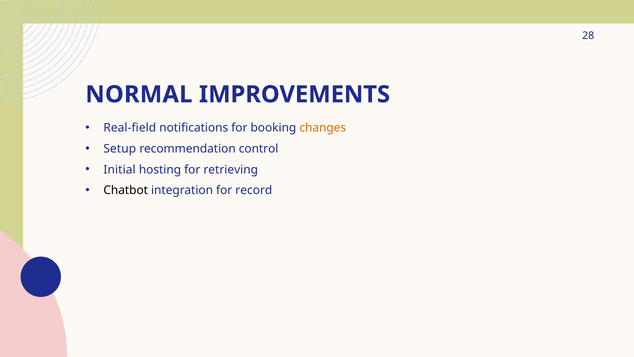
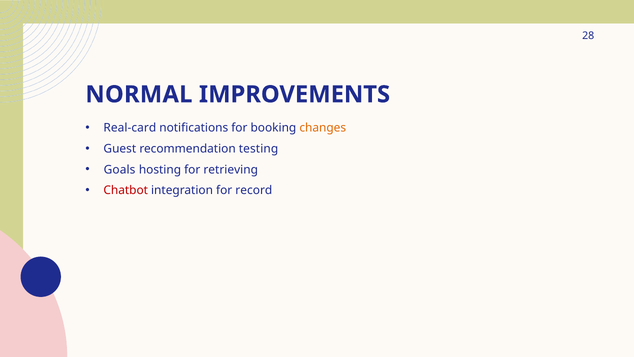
Real-field: Real-field -> Real-card
Setup: Setup -> Guest
control: control -> testing
Initial: Initial -> Goals
Chatbot colour: black -> red
